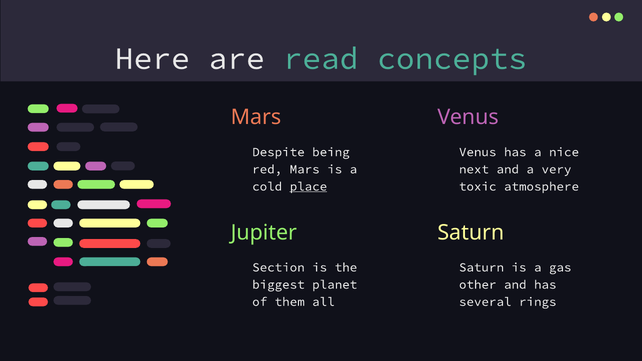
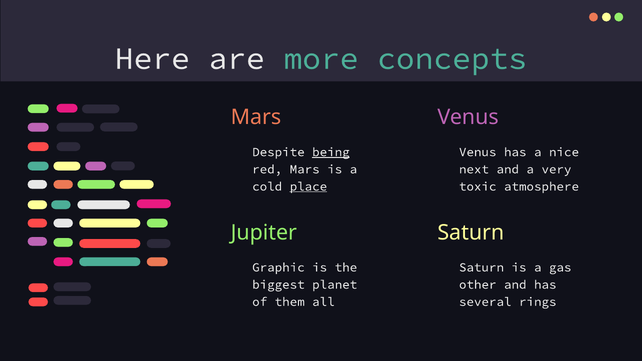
read: read -> more
being underline: none -> present
Section: Section -> Graphic
